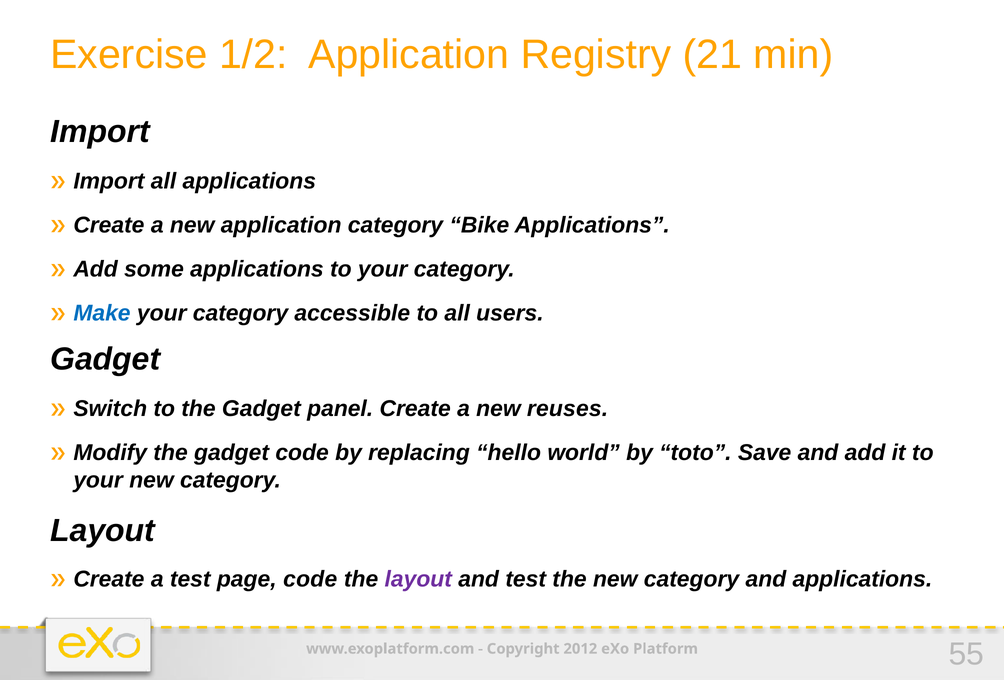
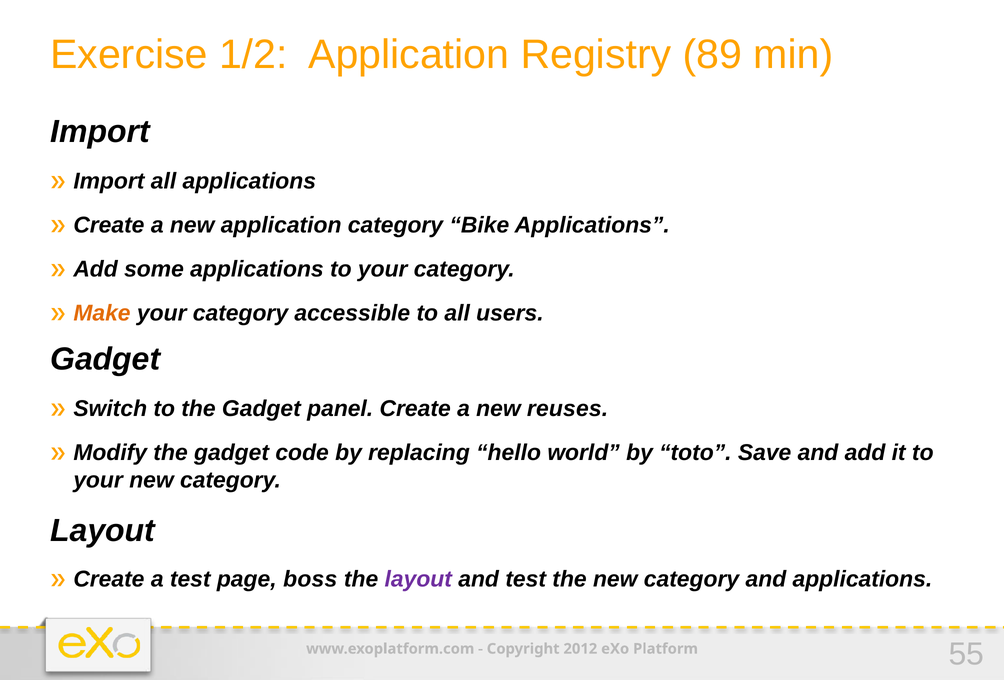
21: 21 -> 89
Make colour: blue -> orange
page code: code -> boss
